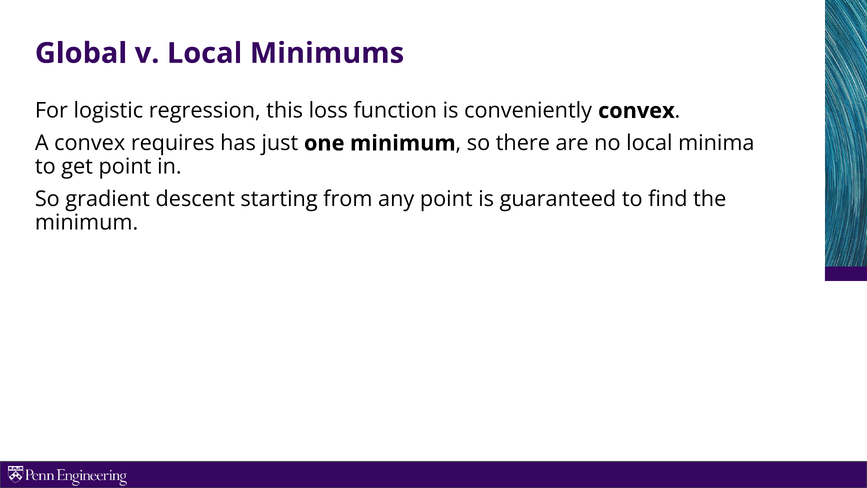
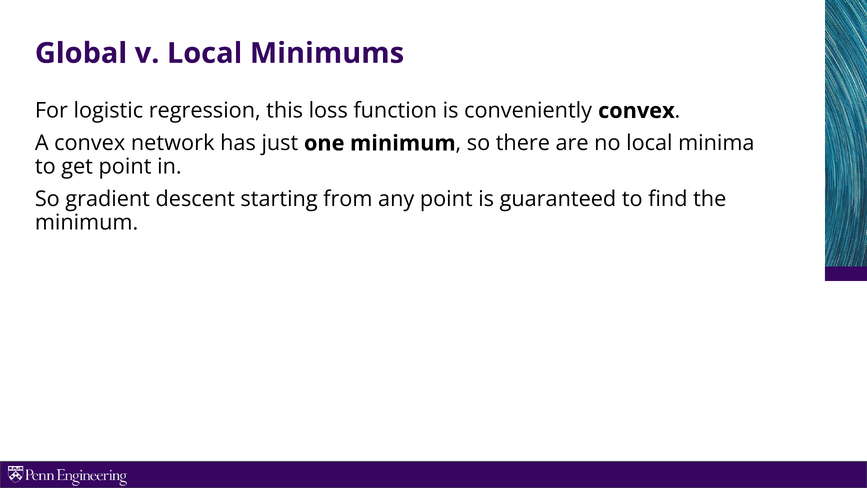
requires: requires -> network
